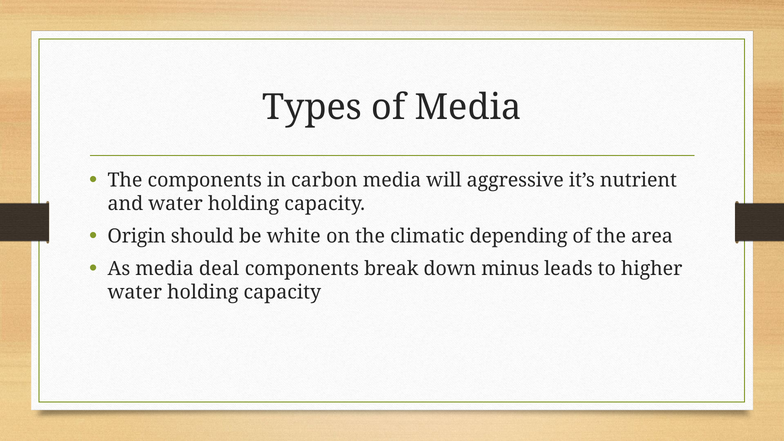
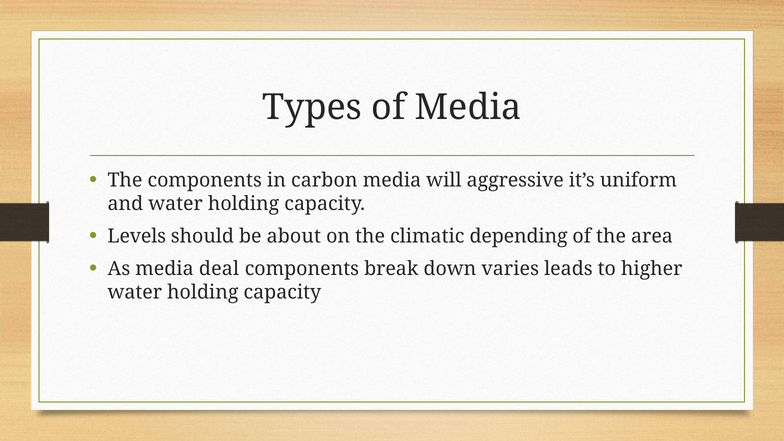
nutrient: nutrient -> uniform
Origin: Origin -> Levels
white: white -> about
minus: minus -> varies
